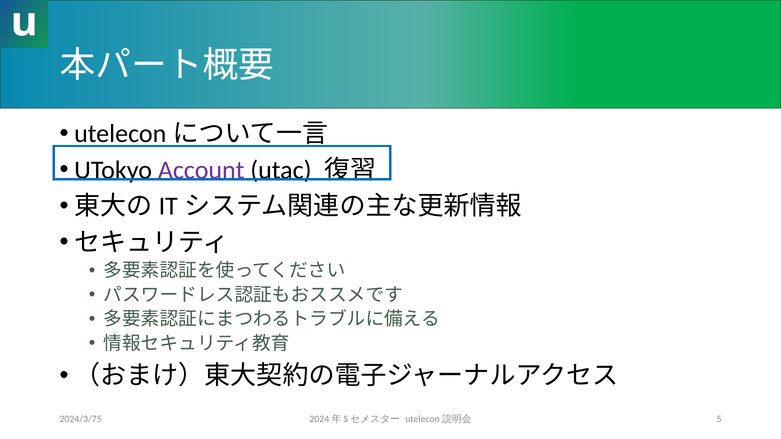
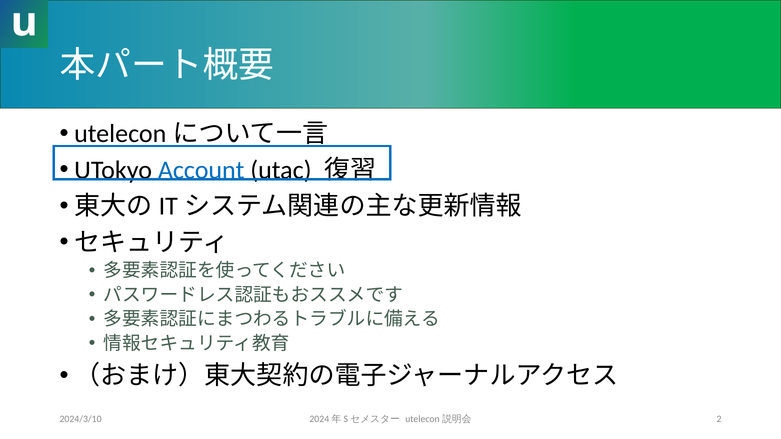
Account colour: purple -> blue
2024/3/75: 2024/3/75 -> 2024/3/10
5: 5 -> 2
